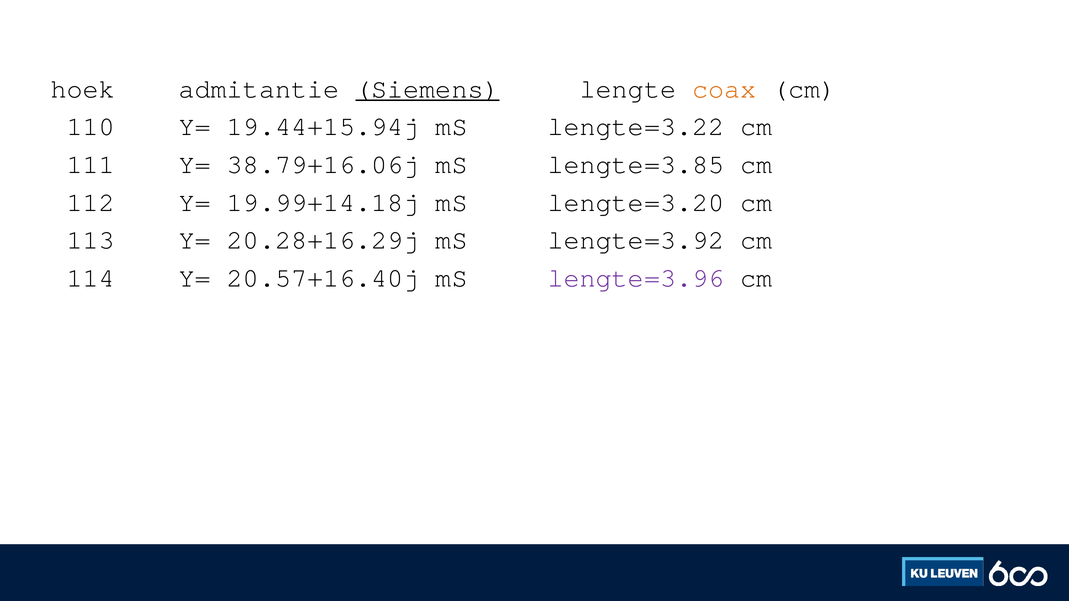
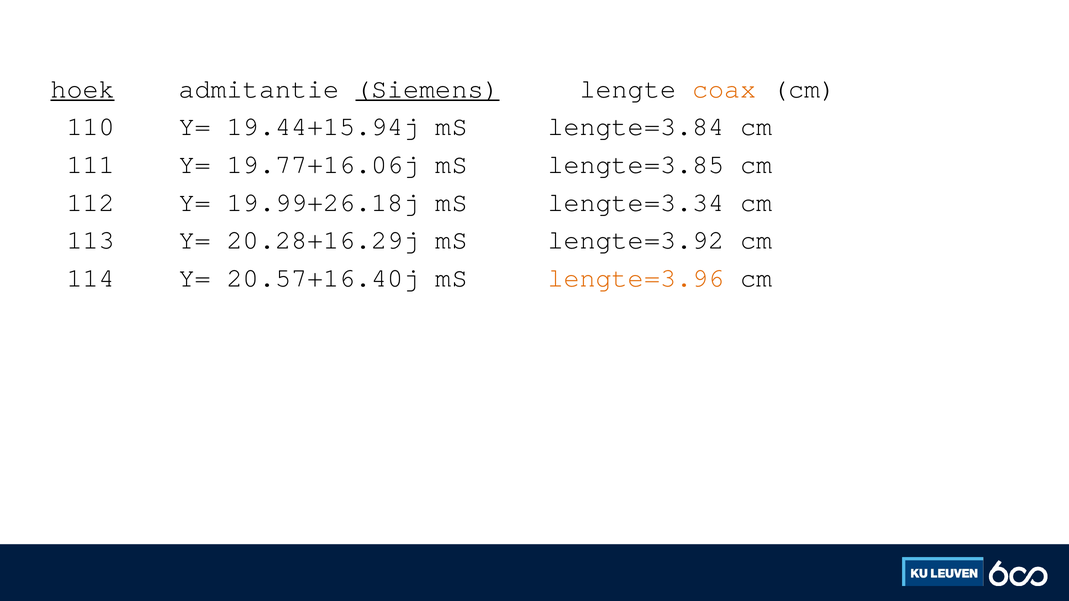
hoek underline: none -> present
lengte=3.22: lengte=3.22 -> lengte=3.84
38.79+16.06j: 38.79+16.06j -> 19.77+16.06j
19.99+14.18j: 19.99+14.18j -> 19.99+26.18j
lengte=3.20: lengte=3.20 -> lengte=3.34
lengte=3.96 colour: purple -> orange
